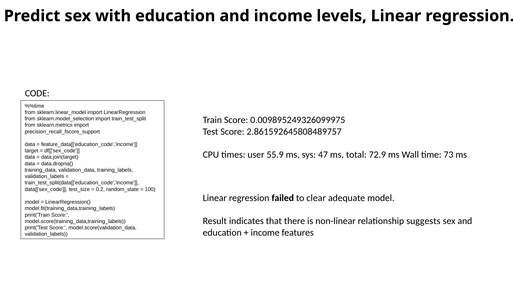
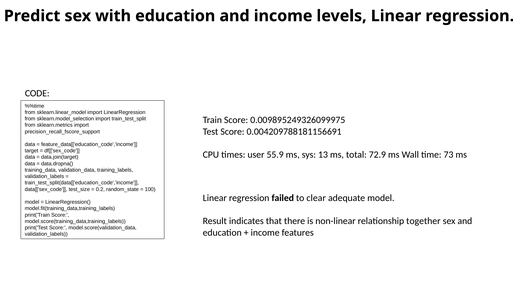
2.861592645808489757: 2.861592645808489757 -> 0.004209788181156691
47: 47 -> 13
suggests: suggests -> together
